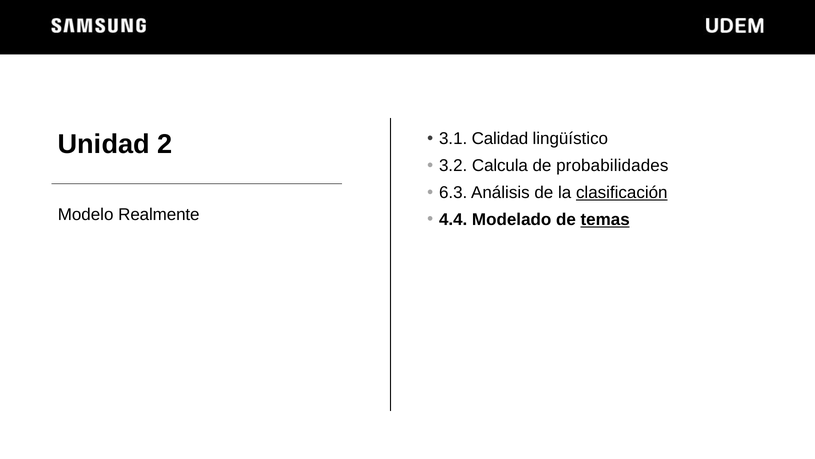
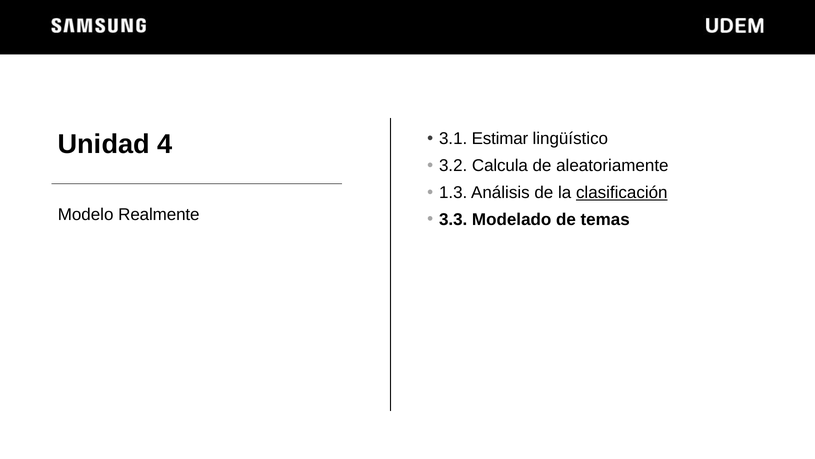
Calidad: Calidad -> Estimar
2: 2 -> 4
probabilidades: probabilidades -> aleatoriamente
6.3: 6.3 -> 1.3
4.4: 4.4 -> 3.3
temas underline: present -> none
